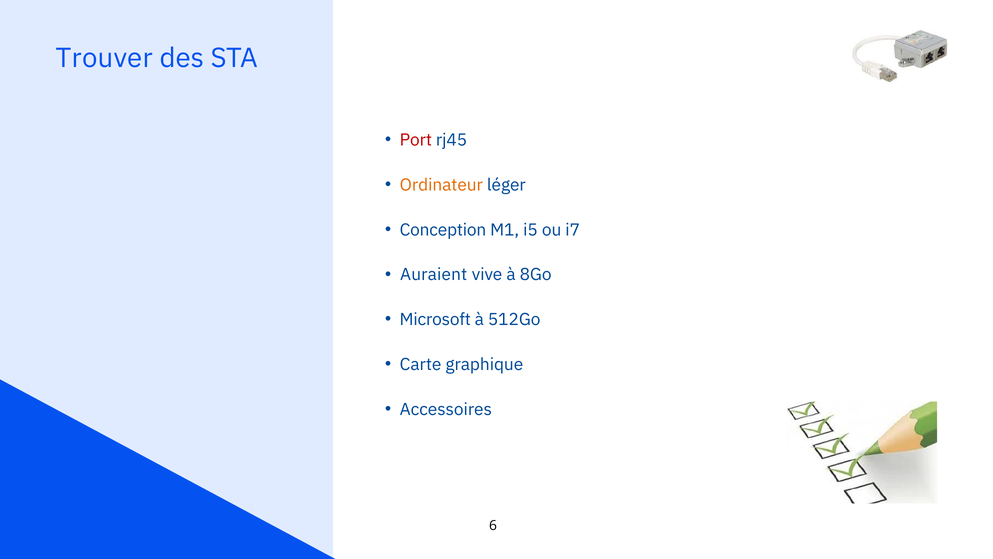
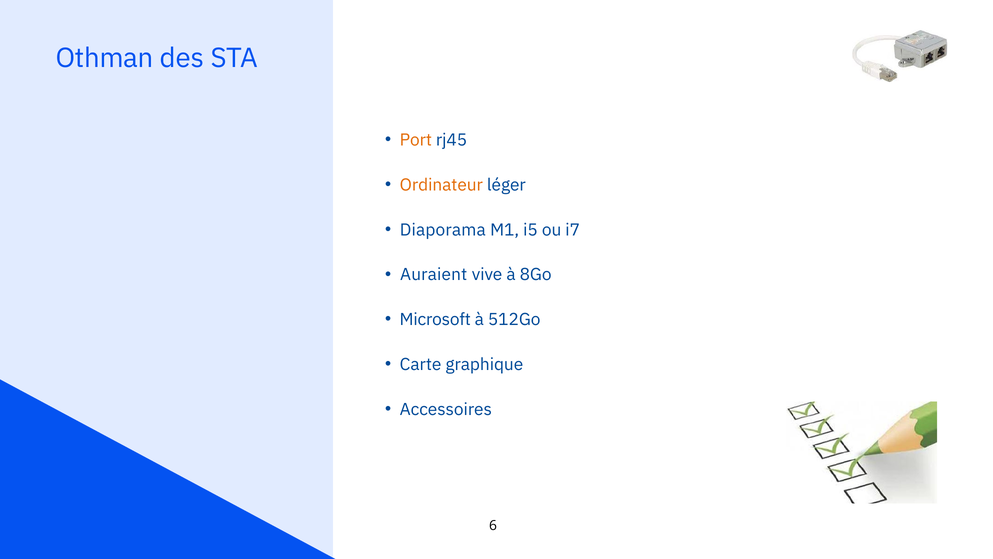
Trouver: Trouver -> Othman
Port colour: red -> orange
Conception: Conception -> Diaporama
